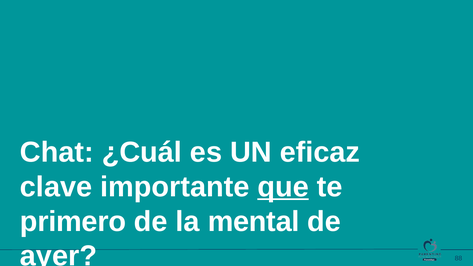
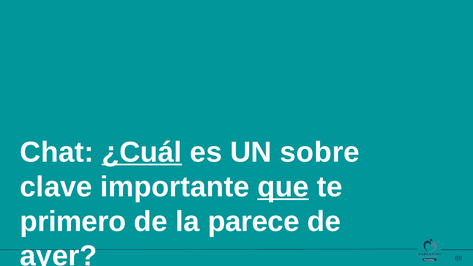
¿Cuál underline: none -> present
eficaz: eficaz -> sobre
mental: mental -> parece
